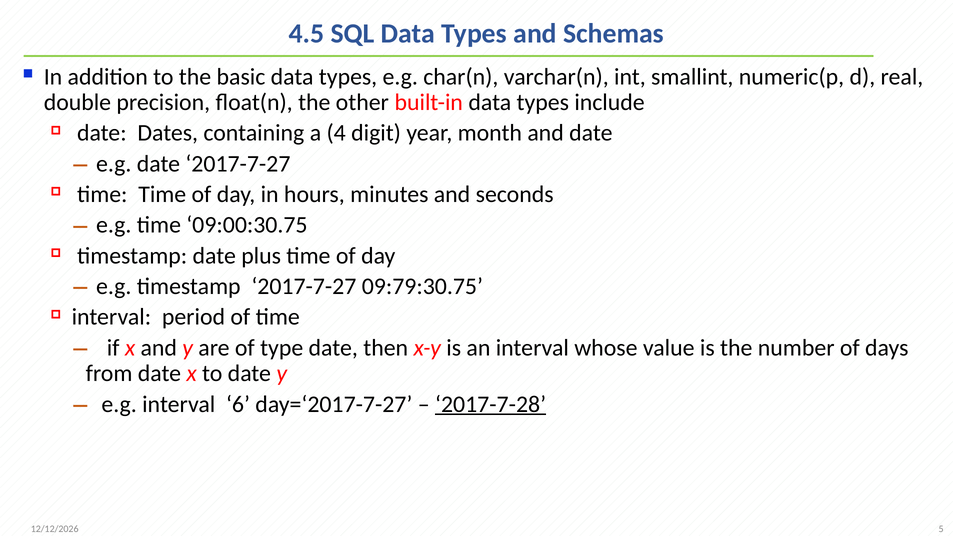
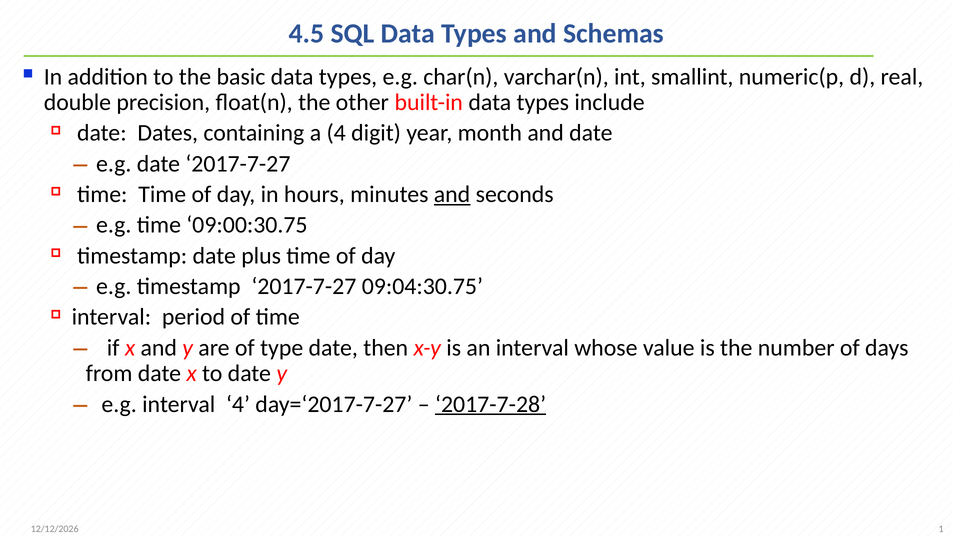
and at (452, 194) underline: none -> present
09:79:30.75: 09:79:30.75 -> 09:04:30.75
interval 6: 6 -> 4
5: 5 -> 1
